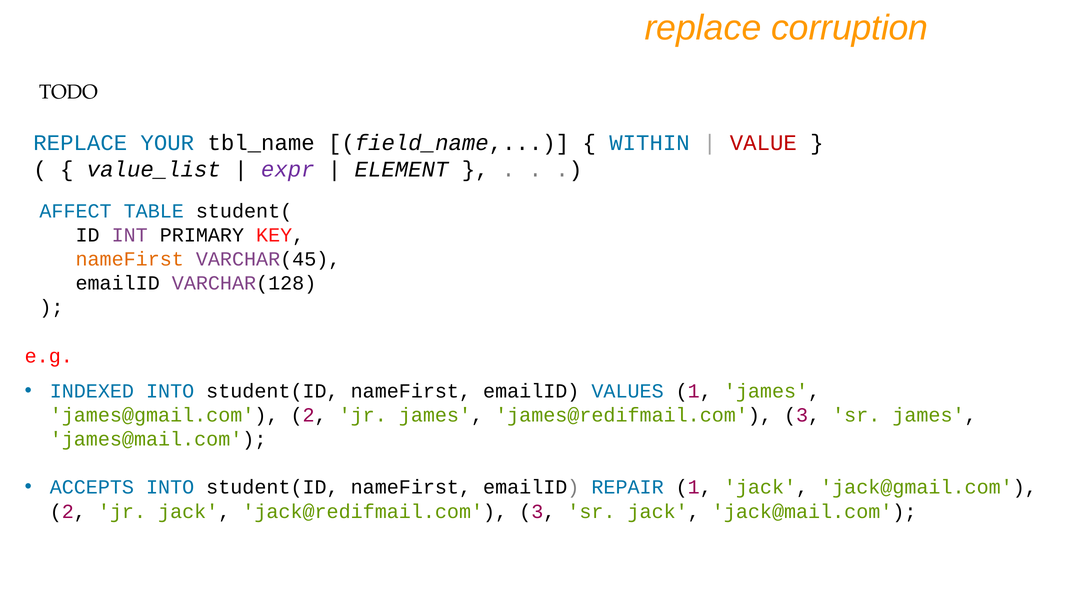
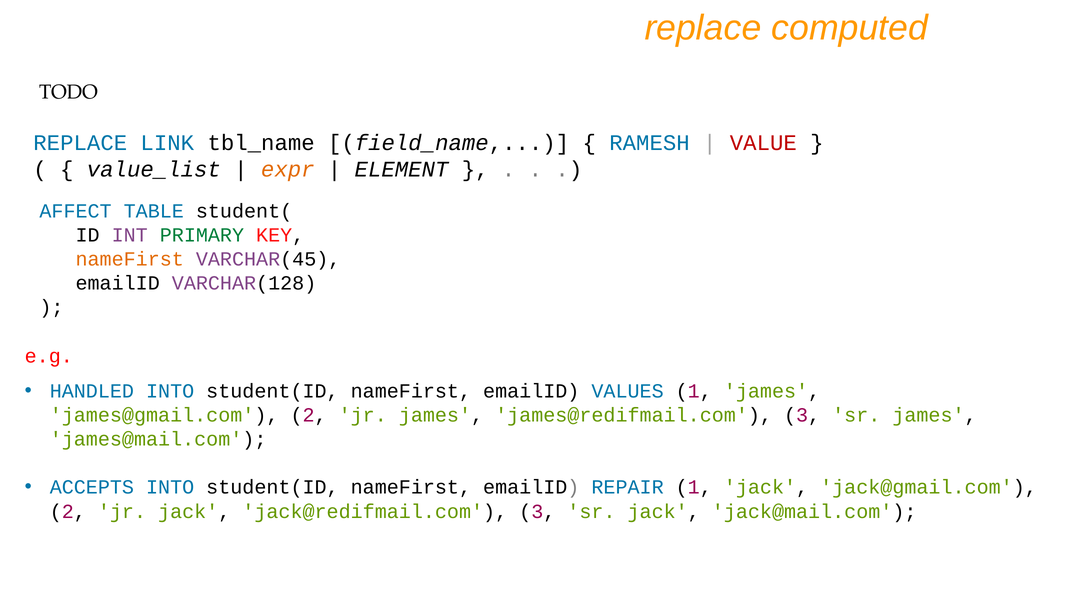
corruption: corruption -> computed
YOUR: YOUR -> LINK
WITHIN: WITHIN -> RAMESH
expr colour: purple -> orange
PRIMARY colour: black -> green
INDEXED: INDEXED -> HANDLED
